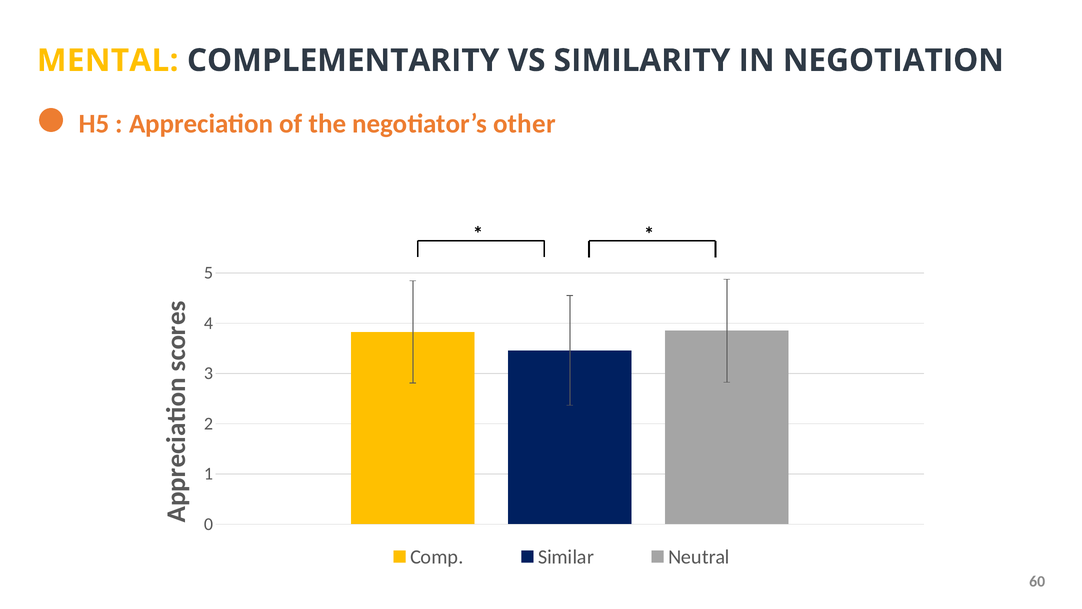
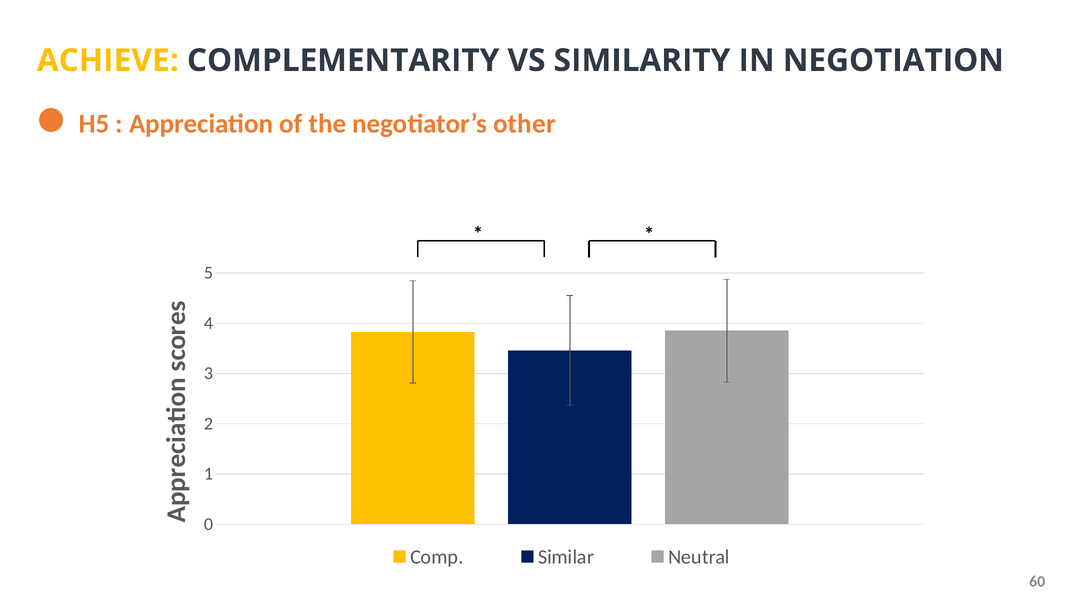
MENTAL: MENTAL -> ACHIEVE
